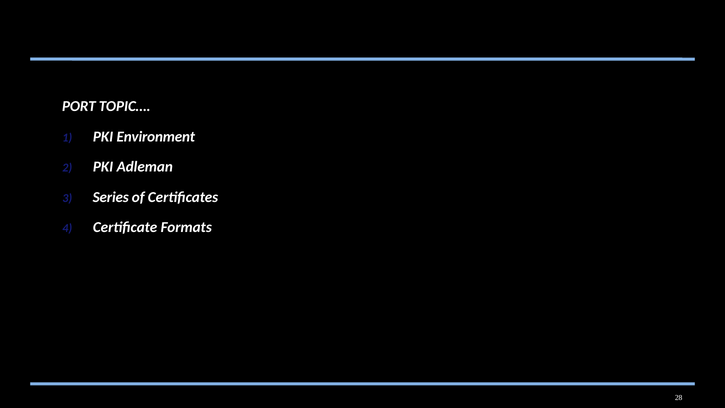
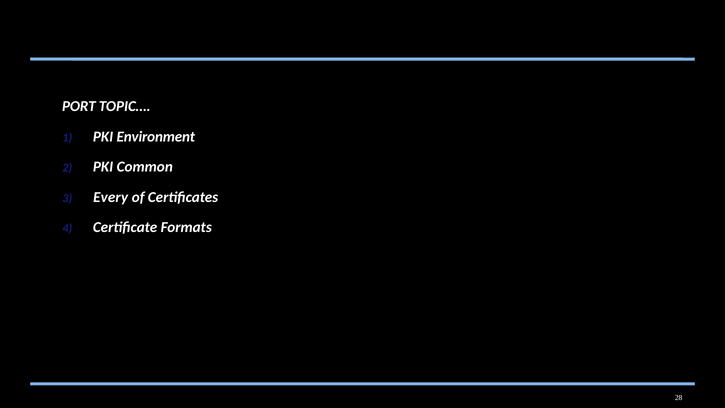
Adleman: Adleman -> Common
Series: Series -> Every
